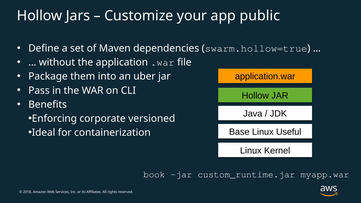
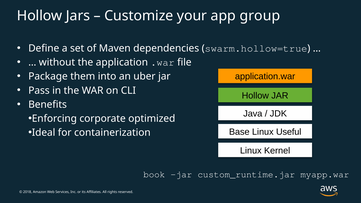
public: public -> group
versioned: versioned -> optimized
